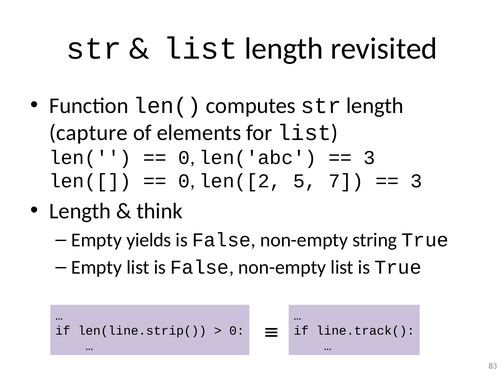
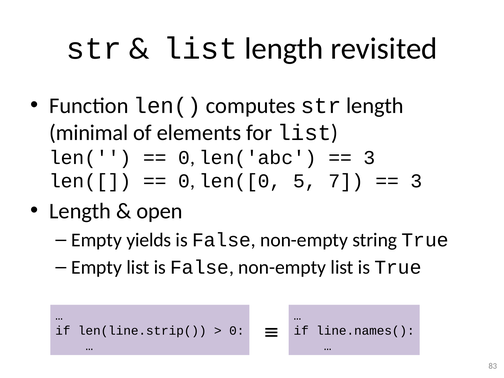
capture: capture -> minimal
len([2: len([2 -> len([0
think: think -> open
line.track(: line.track( -> line.names(
